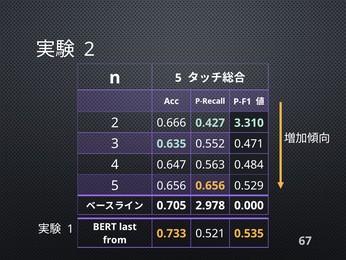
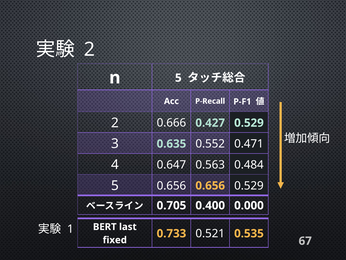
0.427 3.310: 3.310 -> 0.529
2.978: 2.978 -> 0.400
from: from -> fixed
